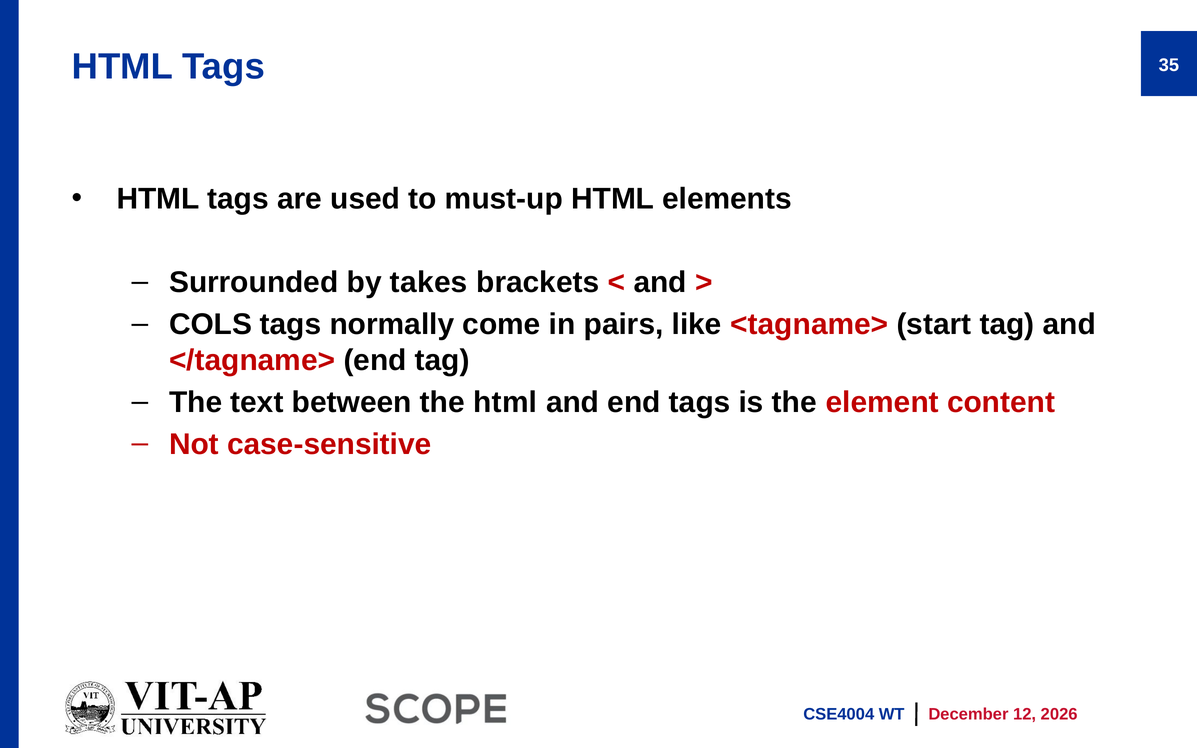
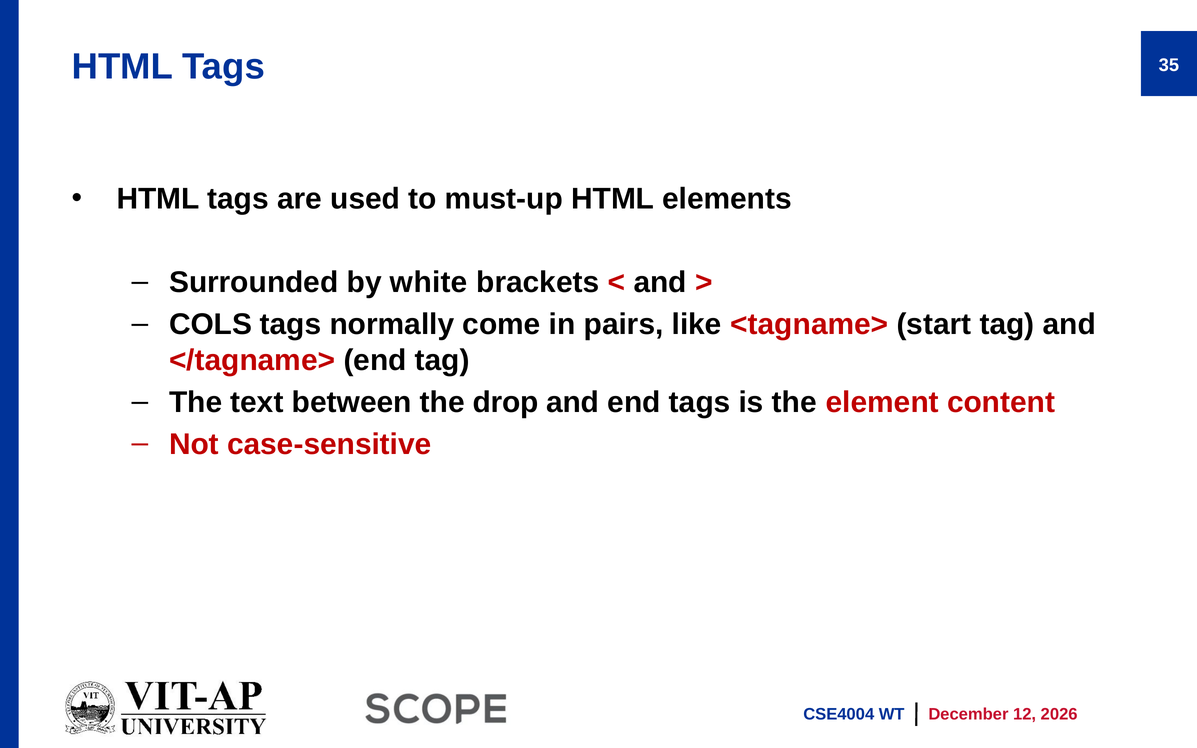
takes: takes -> white
the html: html -> drop
